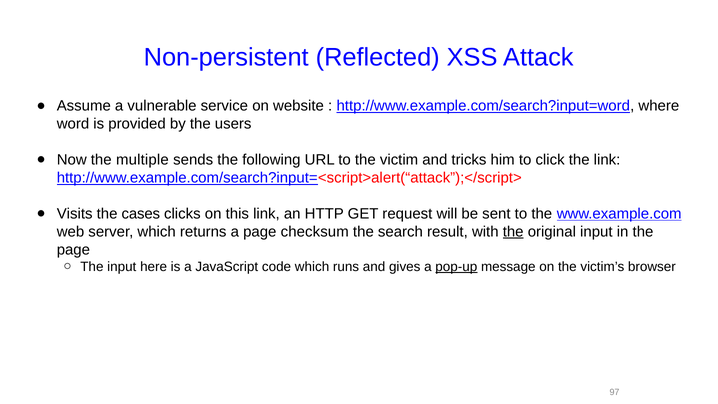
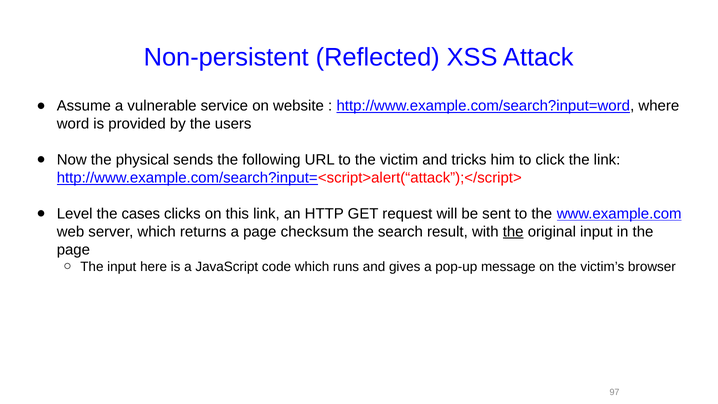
multiple: multiple -> physical
Visits: Visits -> Level
pop-up underline: present -> none
